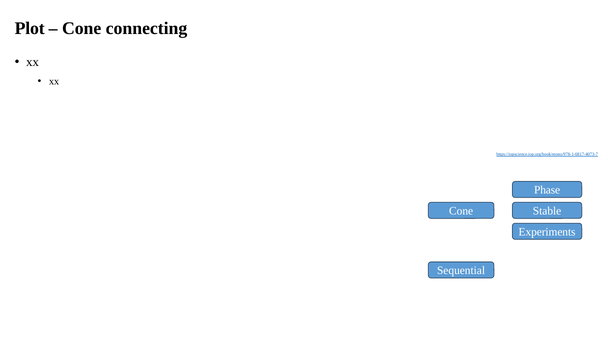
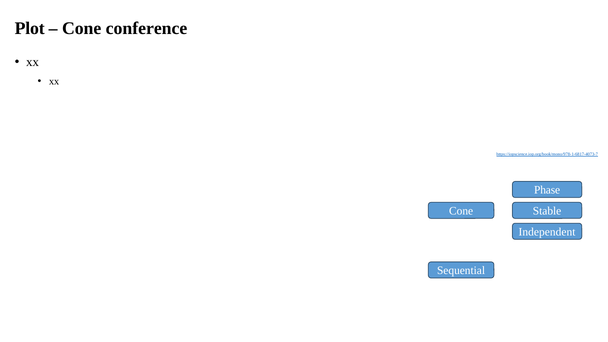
connecting: connecting -> conference
Experiments: Experiments -> Independent
